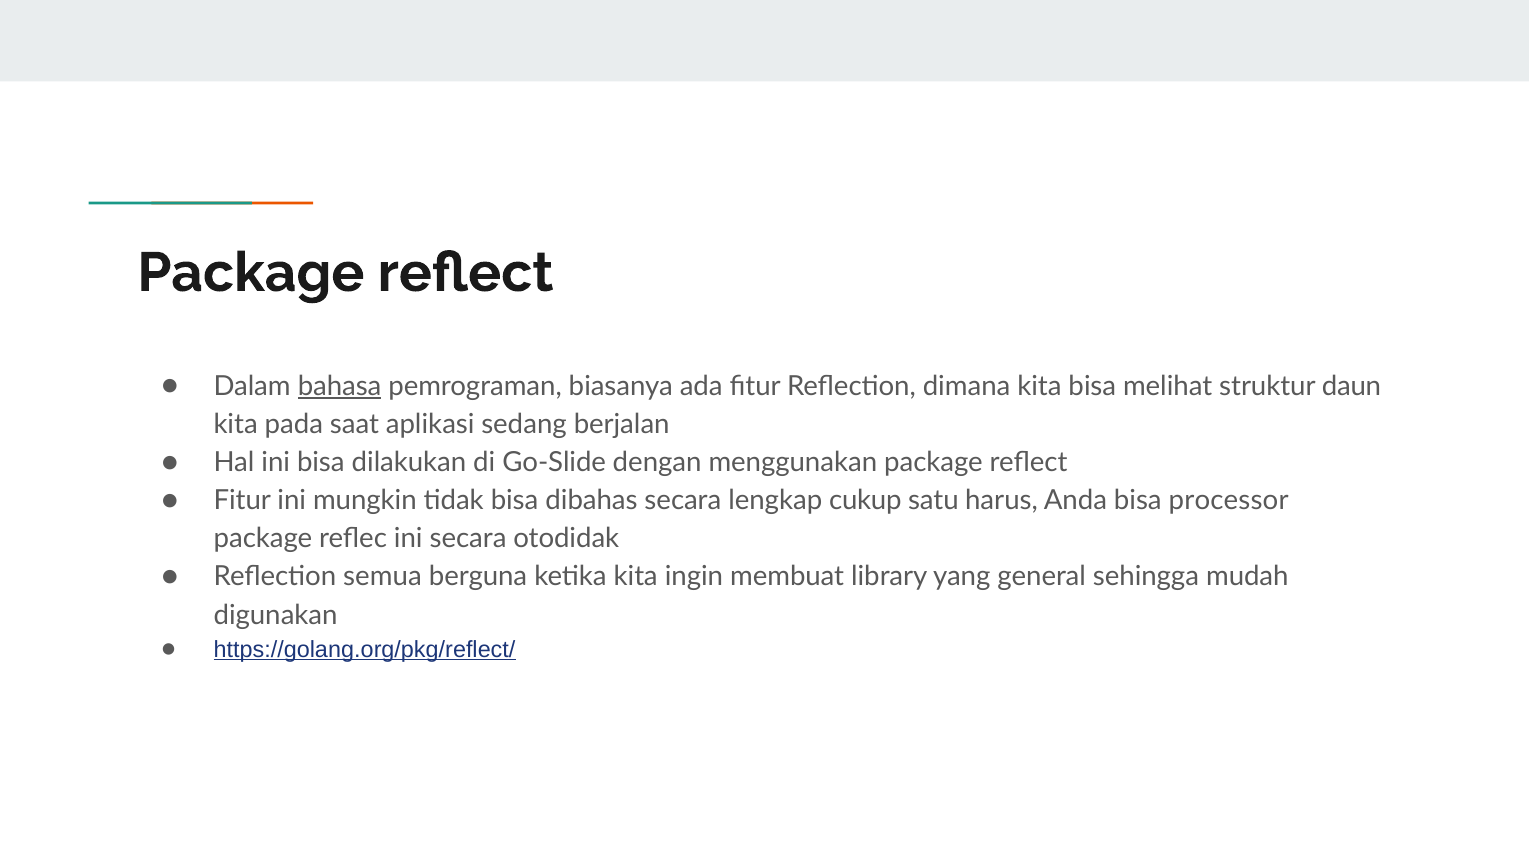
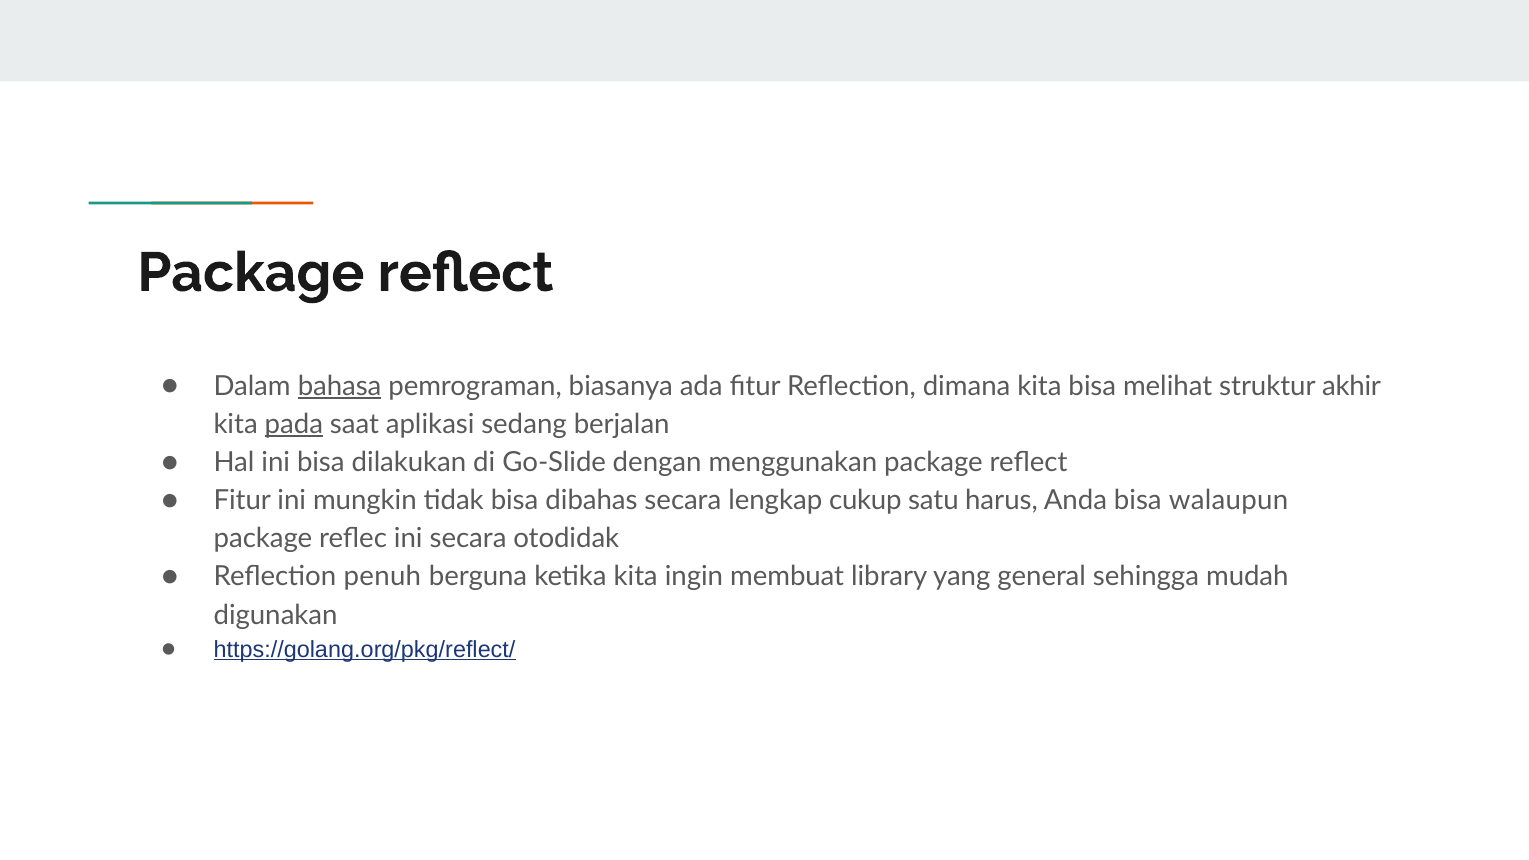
daun: daun -> akhir
pada underline: none -> present
processor: processor -> walaupun
semua: semua -> penuh
